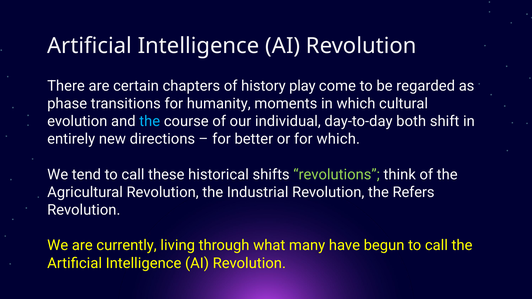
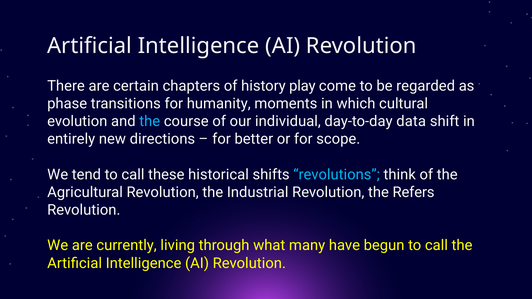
both: both -> data
for which: which -> scope
revolutions colour: light green -> light blue
